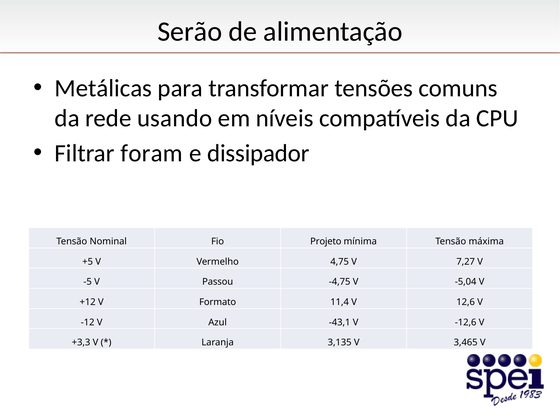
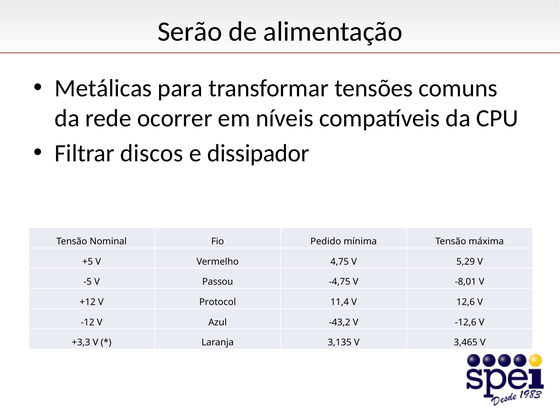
usando: usando -> ocorrer
foram: foram -> discos
Projeto: Projeto -> Pedido
7,27: 7,27 -> 5,29
-5,04: -5,04 -> -8,01
Formato: Formato -> Protocol
-43,1: -43,1 -> -43,2
